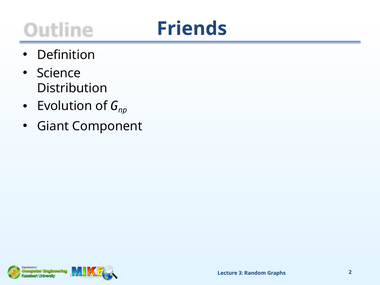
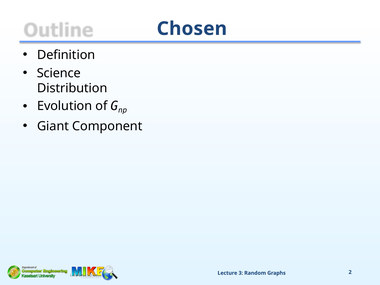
Friends: Friends -> Chosen
